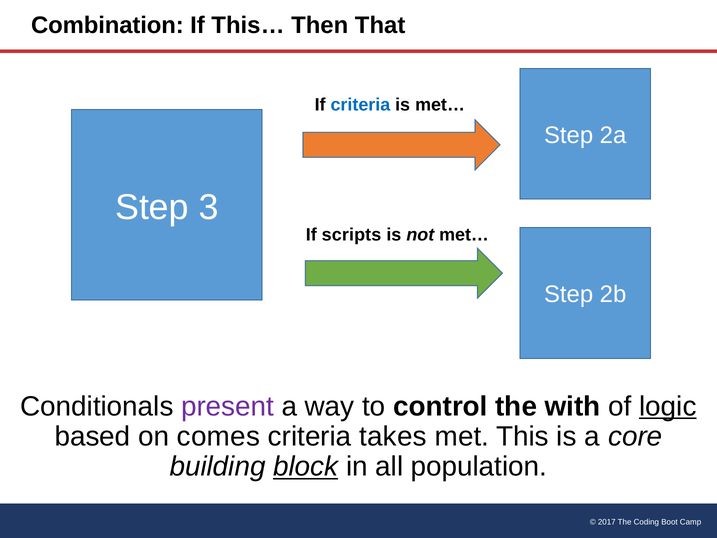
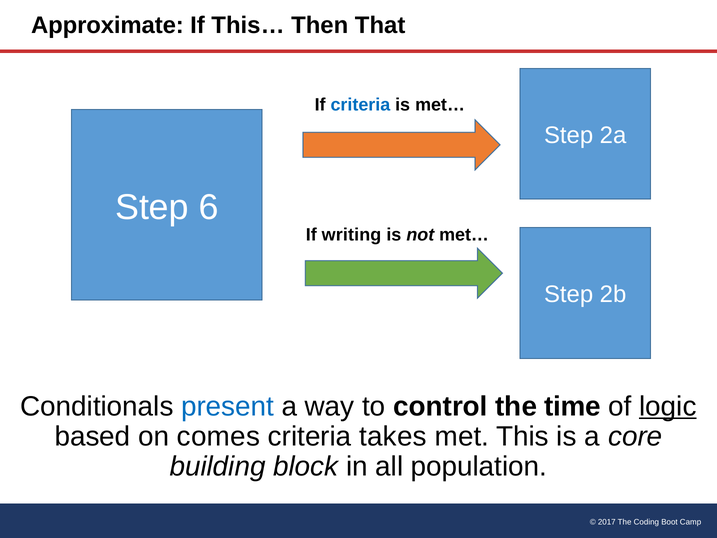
Combination: Combination -> Approximate
3: 3 -> 6
scripts: scripts -> writing
present colour: purple -> blue
with: with -> time
block underline: present -> none
